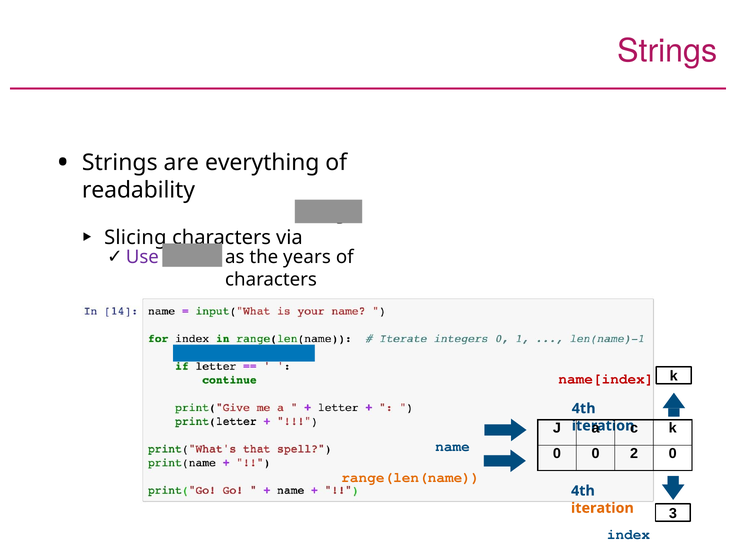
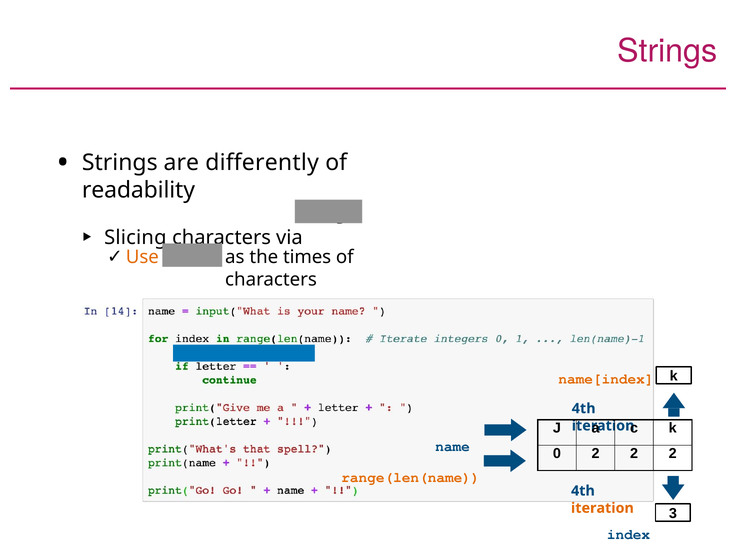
everything: everything -> diﬀerently
Use colour: purple -> orange
years: years -> times
name[index colour: red -> orange
0 0: 0 -> 2
0 at (673, 453): 0 -> 2
